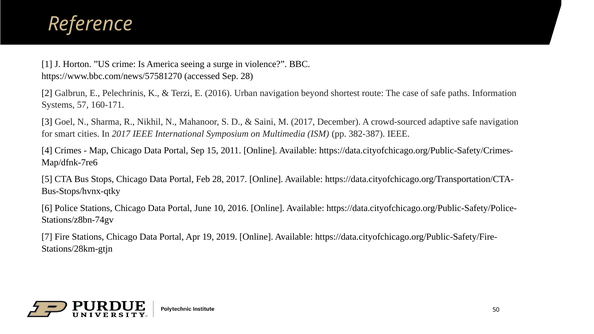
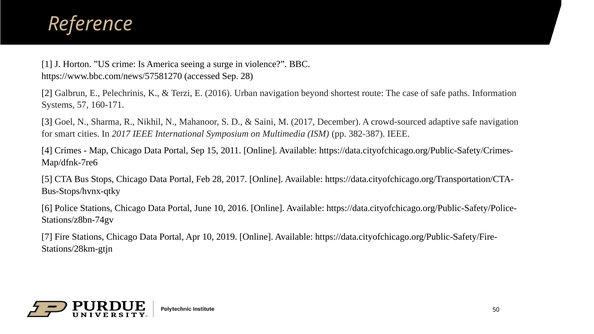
Apr 19: 19 -> 10
